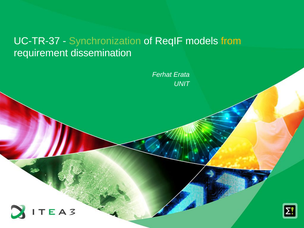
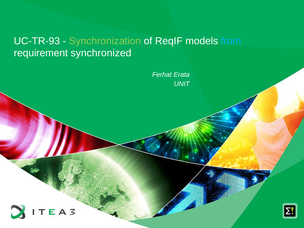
UC-TR-37: UC-TR-37 -> UC-TR-93
from colour: yellow -> light blue
dissemination: dissemination -> synchronized
